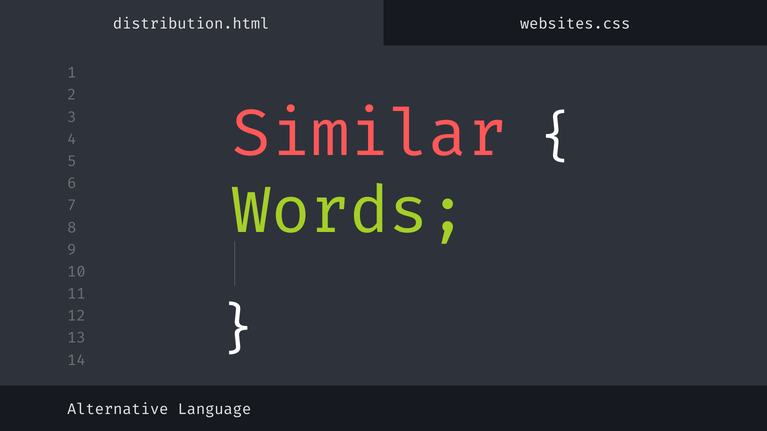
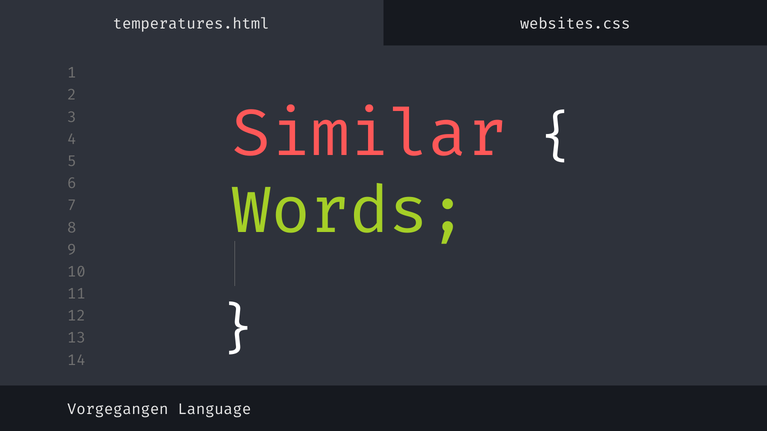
distribution.html: distribution.html -> temperatures.html
Alternative: Alternative -> Vorgegangen
